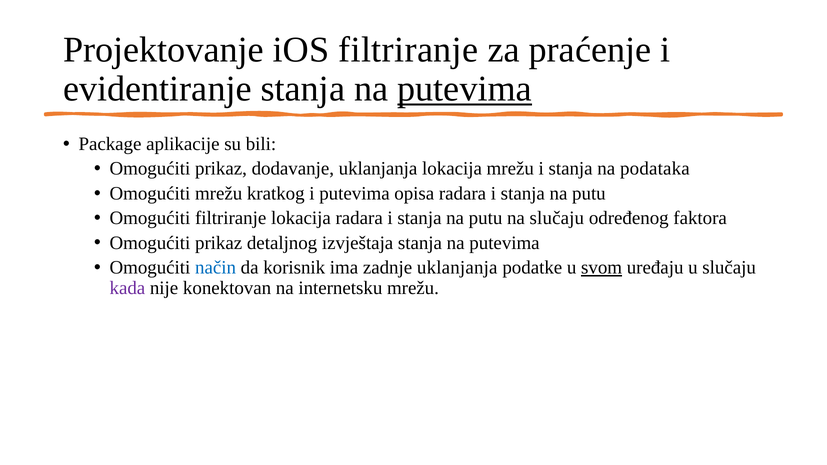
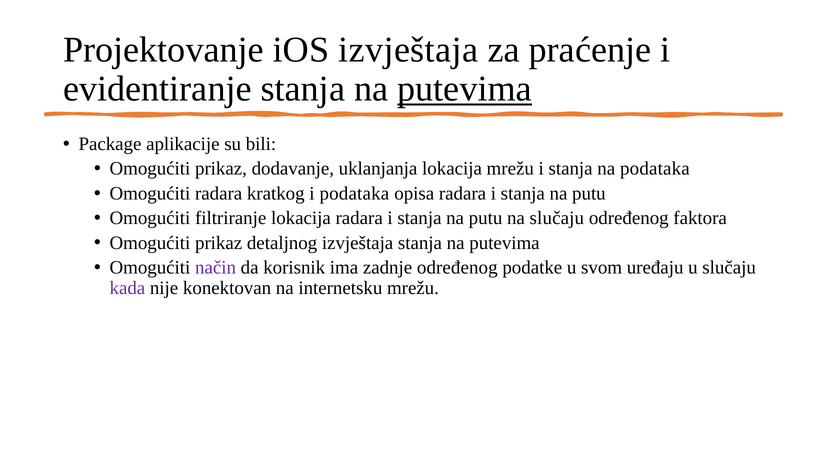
iOS filtriranje: filtriranje -> izvještaja
Omogućiti mrežu: mrežu -> radara
i putevima: putevima -> podataka
način colour: blue -> purple
zadnje uklanjanja: uklanjanja -> određenog
svom underline: present -> none
